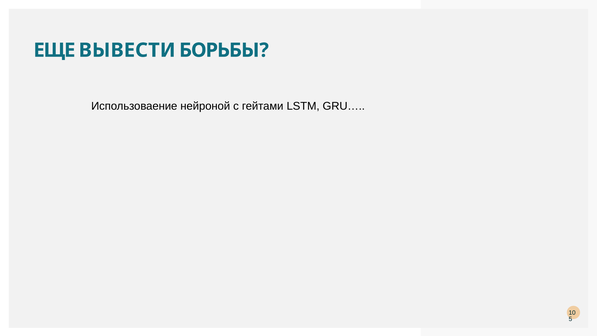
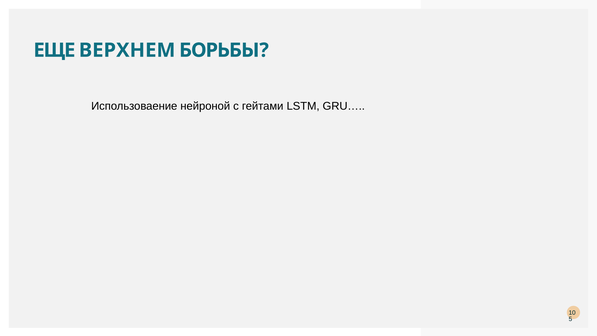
ВЫВЕСТИ: ВЫВЕСТИ -> ВЕРХНЕМ
